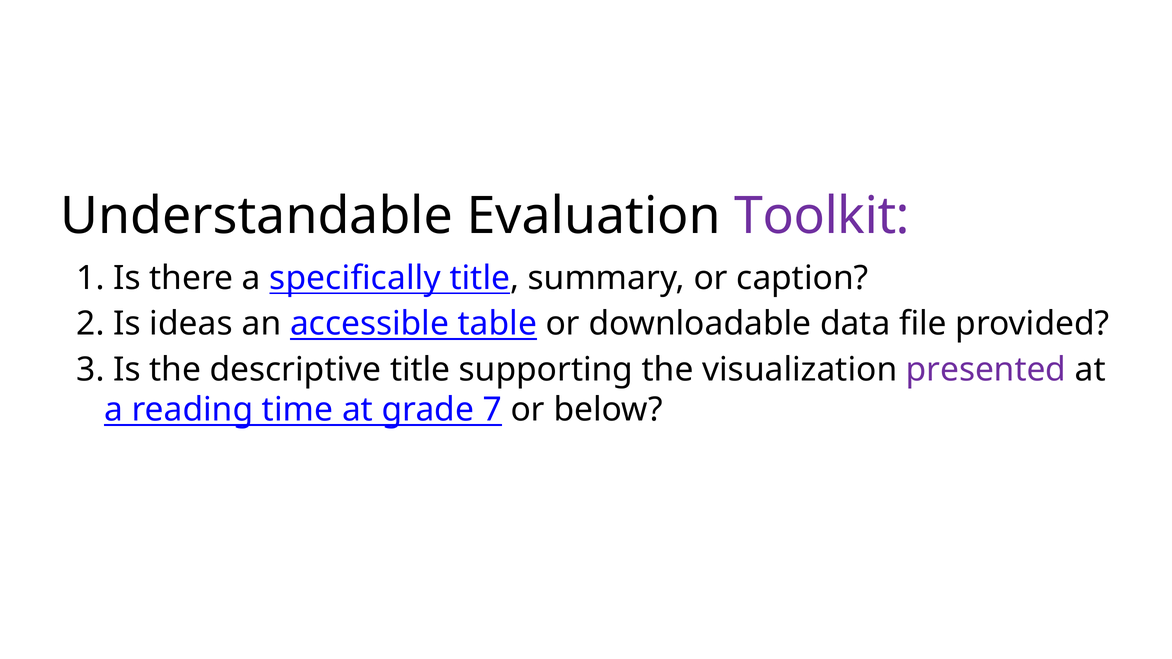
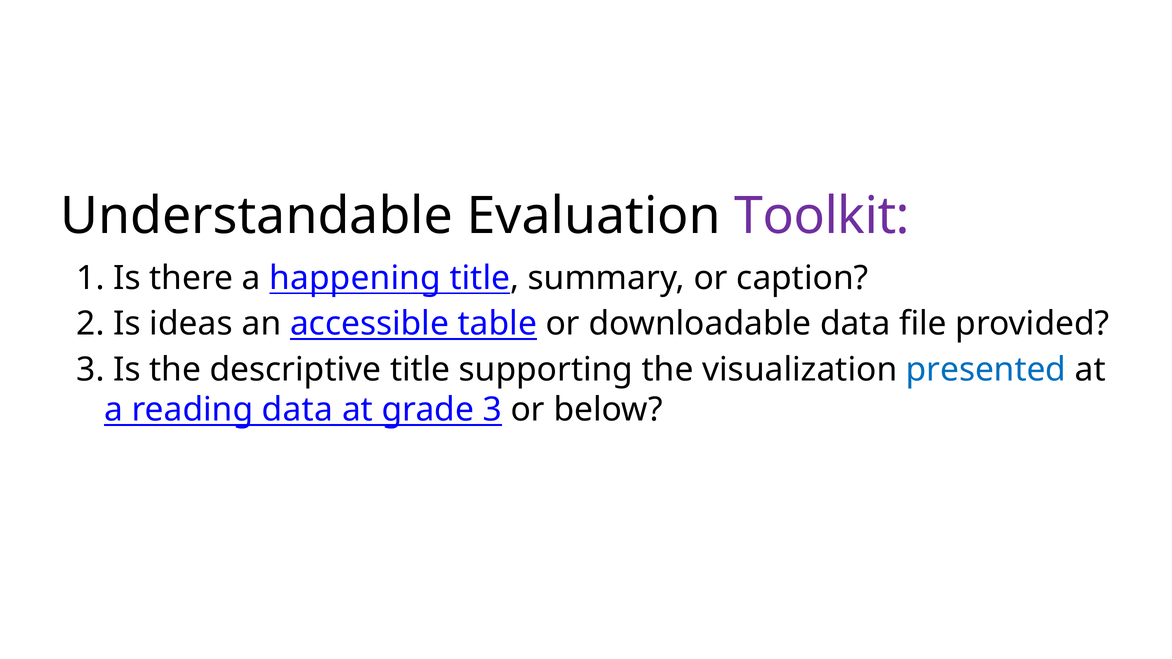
specifically: specifically -> happening
presented colour: purple -> blue
reading time: time -> data
grade 7: 7 -> 3
